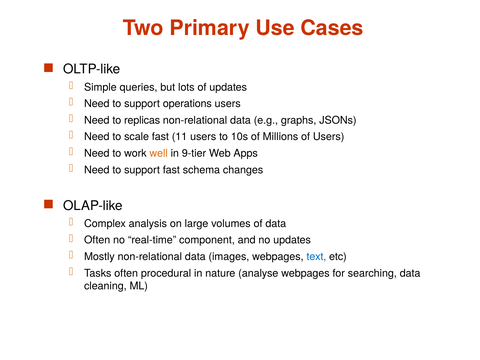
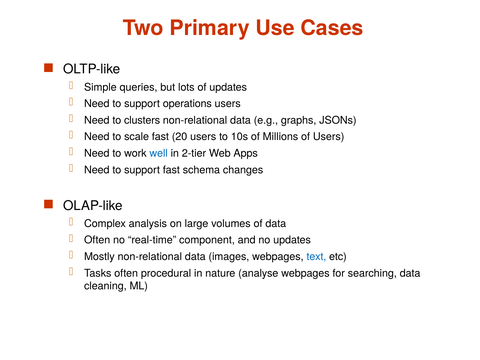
replicas: replicas -> clusters
11: 11 -> 20
well colour: orange -> blue
9-tier: 9-tier -> 2-tier
